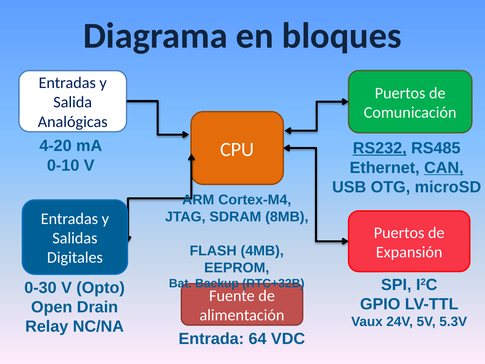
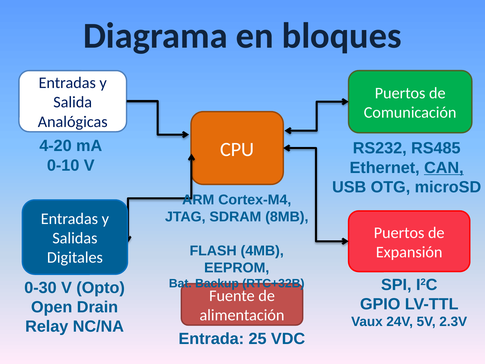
RS232 underline: present -> none
5.3V: 5.3V -> 2.3V
64: 64 -> 25
